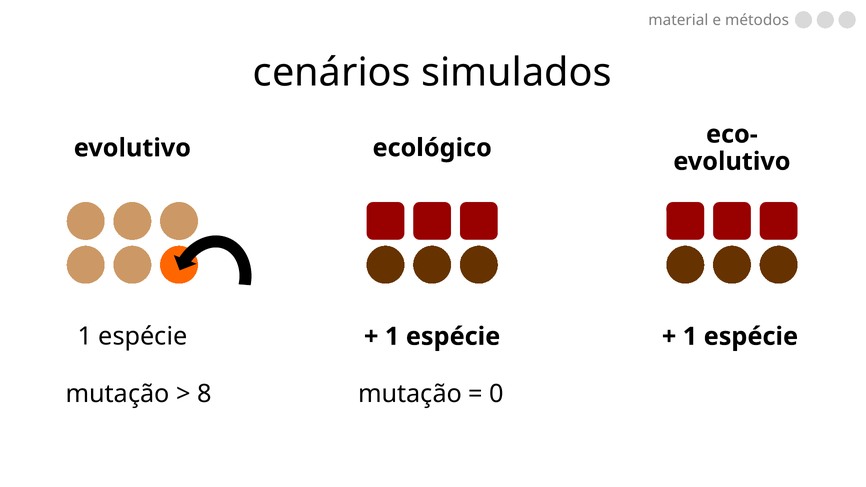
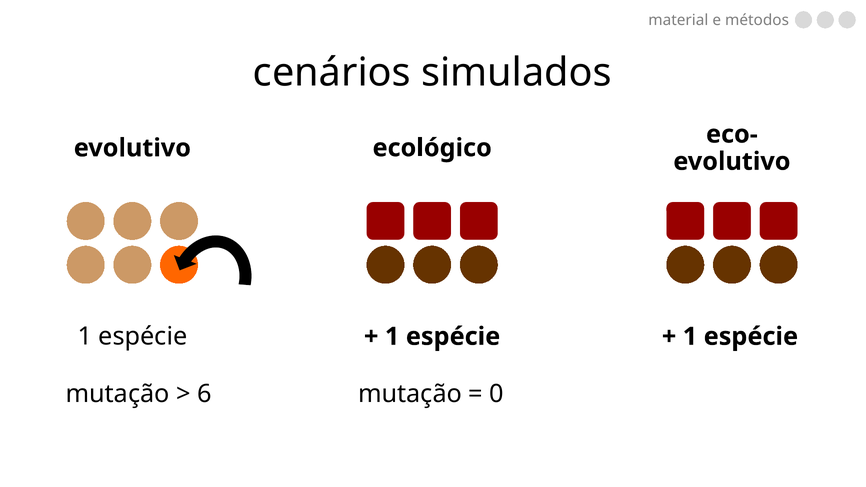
8: 8 -> 6
